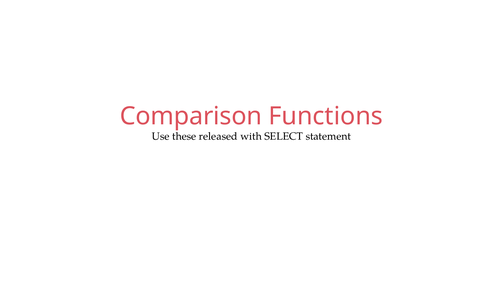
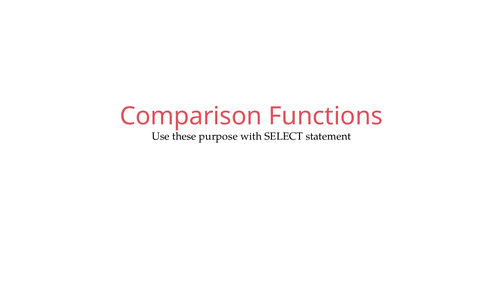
released: released -> purpose
